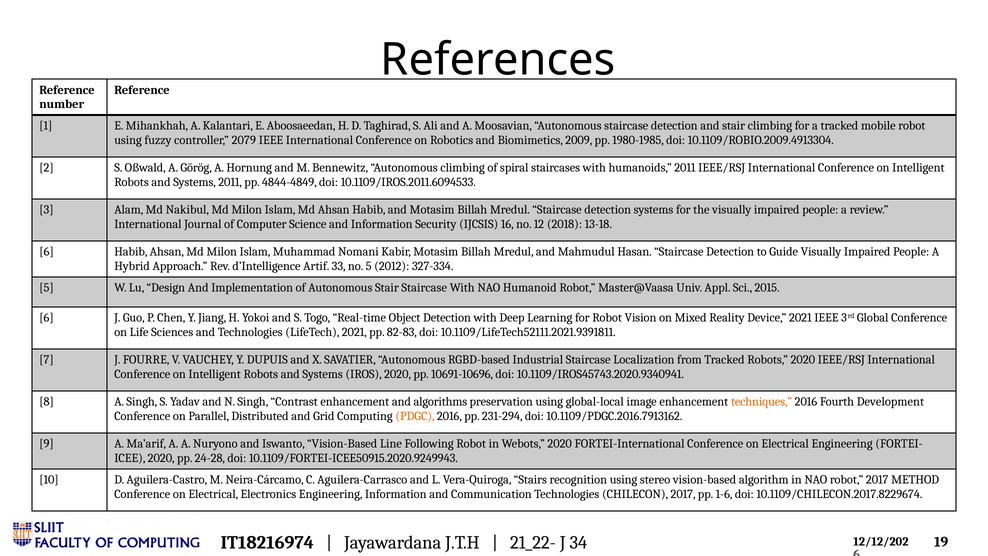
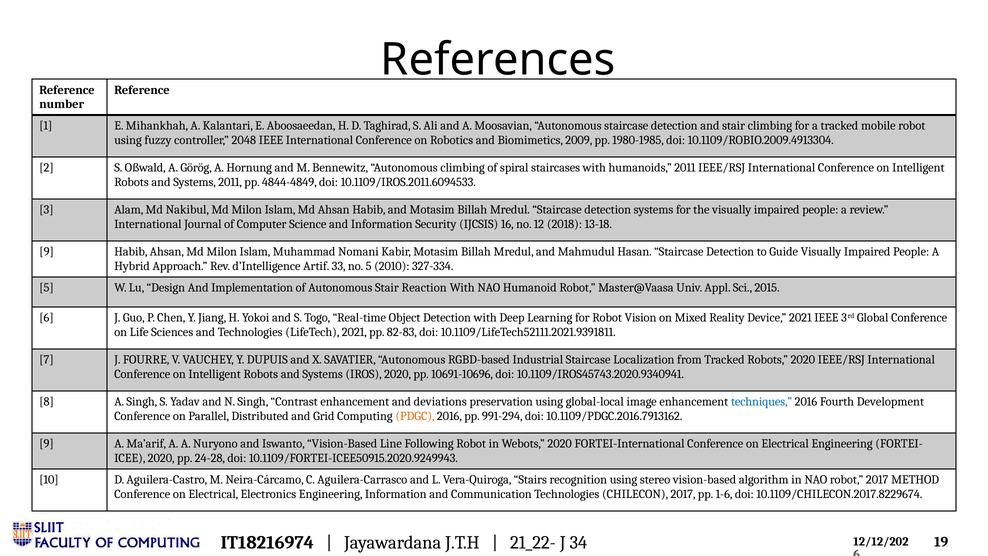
2079: 2079 -> 2048
6 at (47, 252): 6 -> 9
2012: 2012 -> 2010
Stair Staircase: Staircase -> Reaction
algorithms: algorithms -> deviations
techniques colour: orange -> blue
231-294: 231-294 -> 991-294
